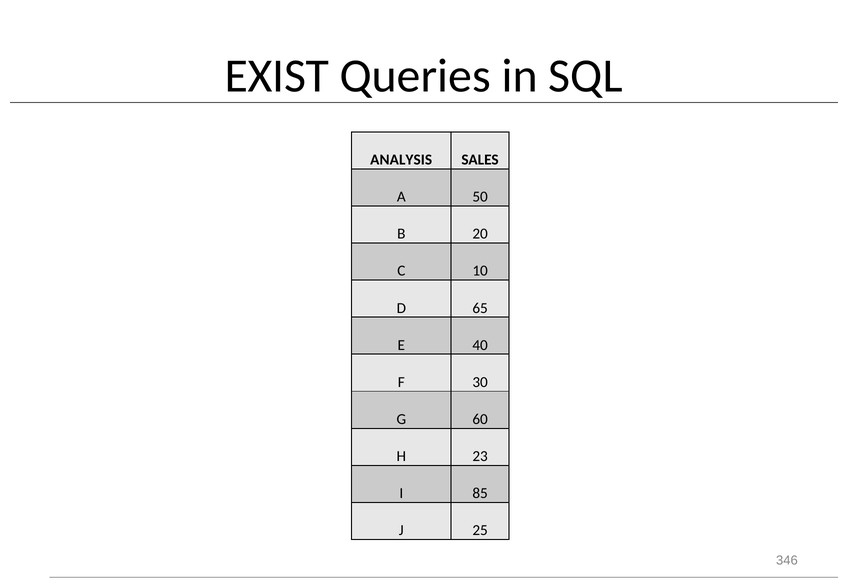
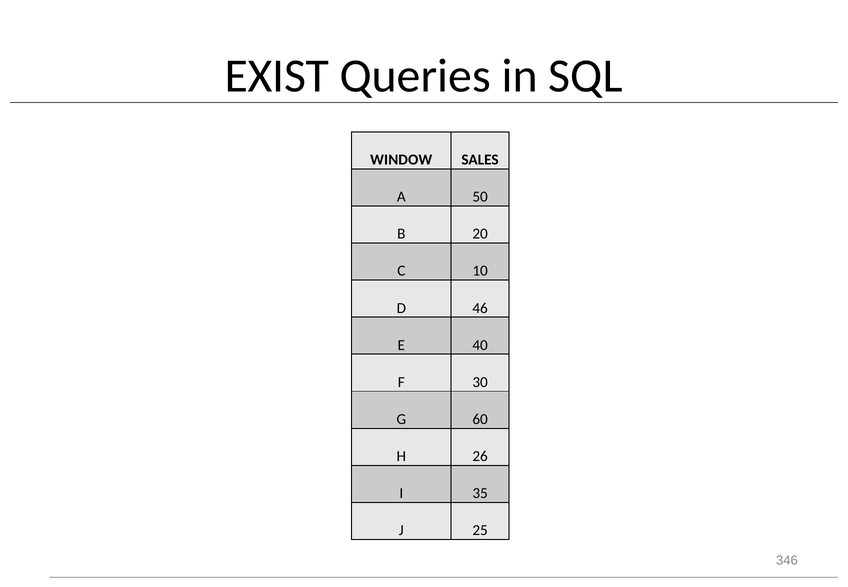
ANALYSIS: ANALYSIS -> WINDOW
65: 65 -> 46
23: 23 -> 26
85: 85 -> 35
